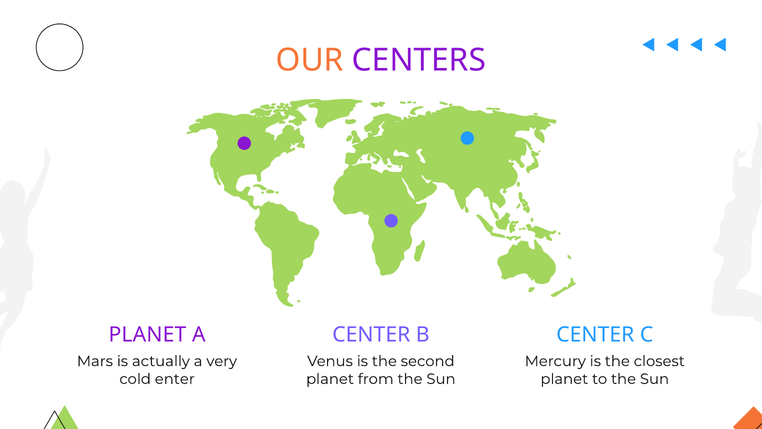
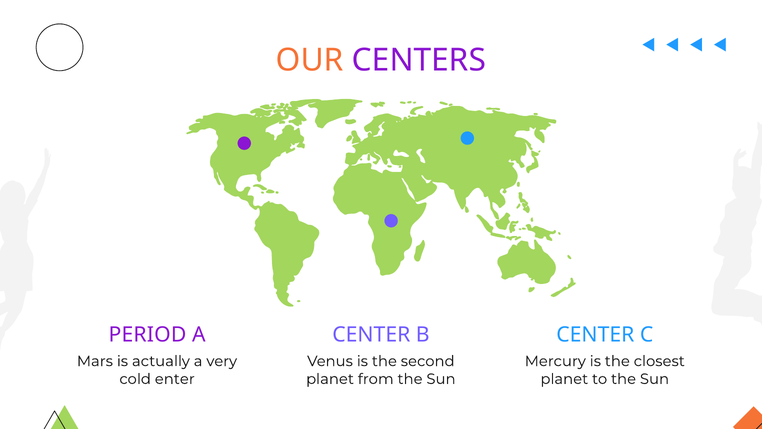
PLANET at (147, 335): PLANET -> PERIOD
